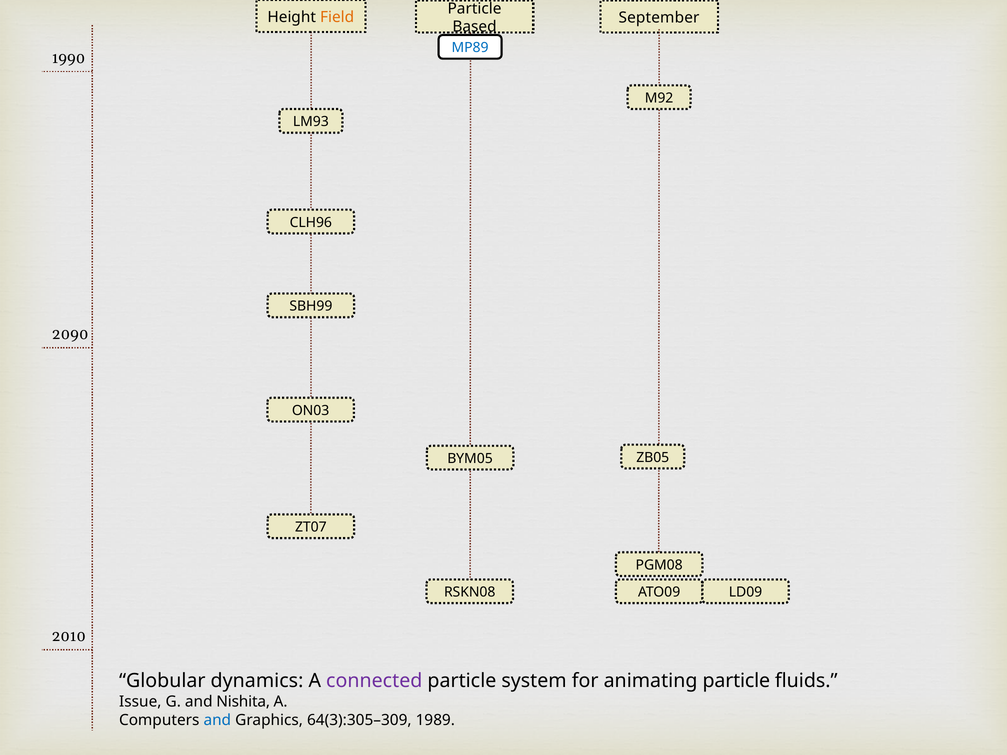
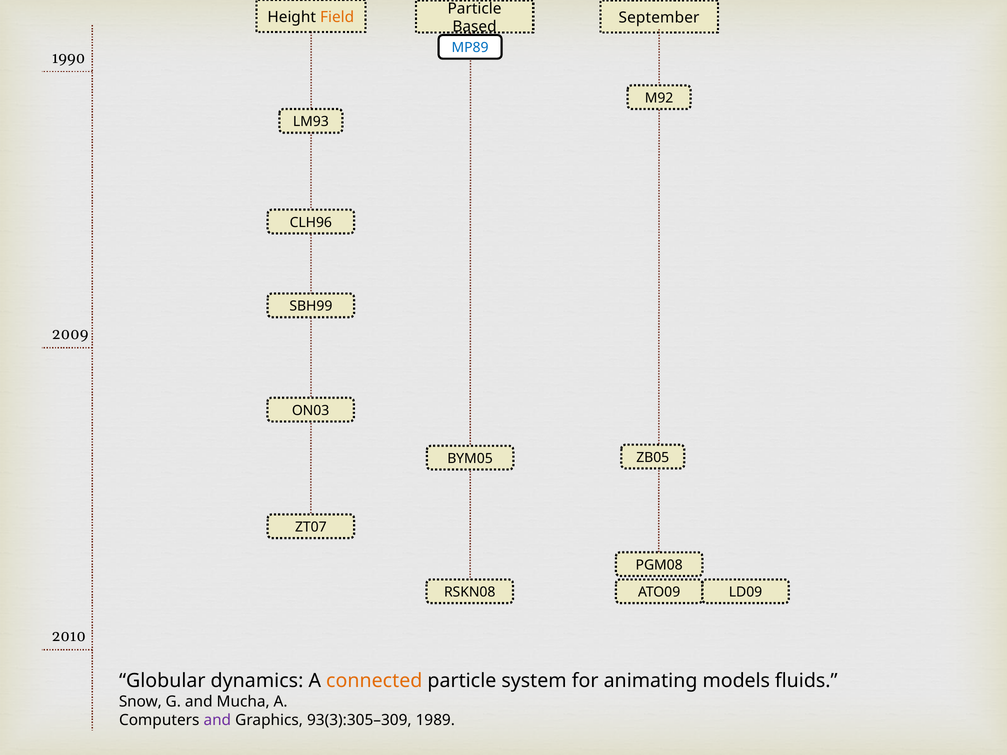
2090: 2090 -> 2009
connected colour: purple -> orange
animating particle: particle -> models
Issue: Issue -> Snow
Nishita: Nishita -> Mucha
and at (217, 720) colour: blue -> purple
64(3):305–309: 64(3):305–309 -> 93(3):305–309
